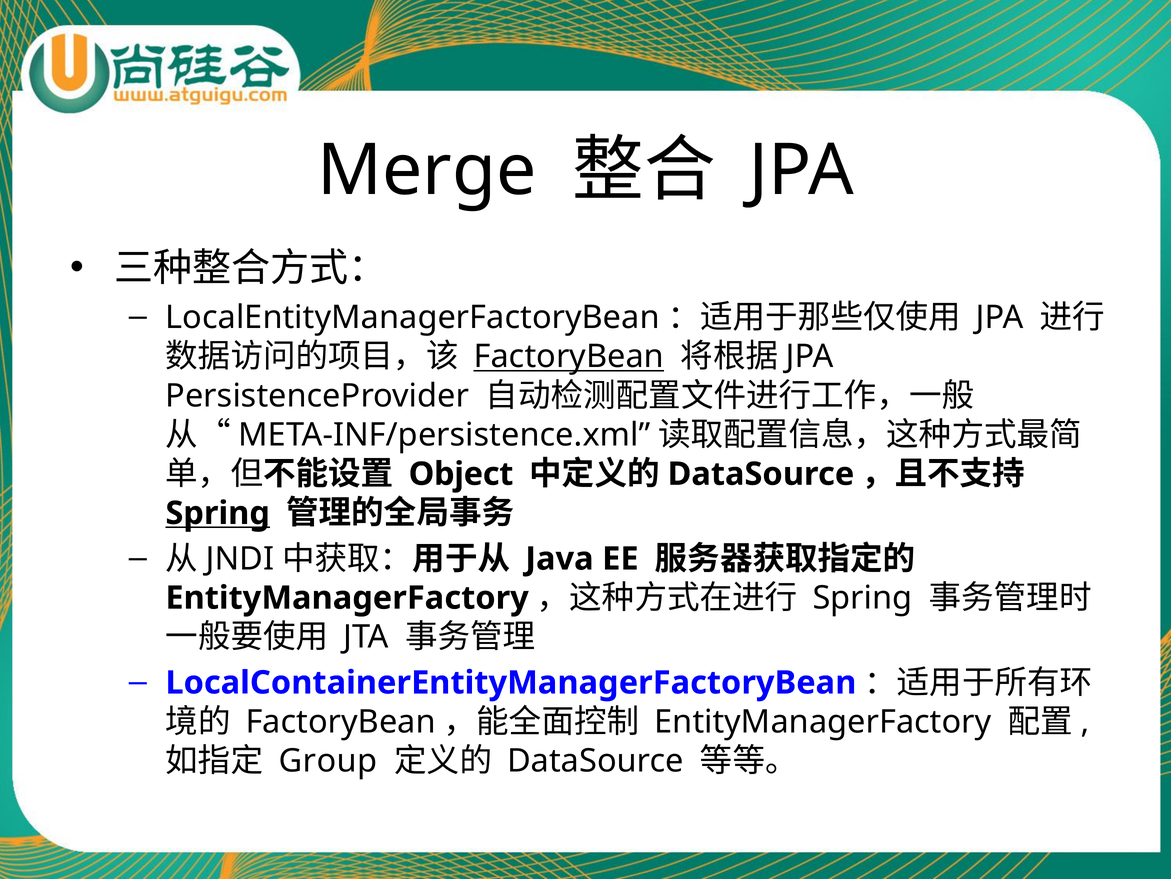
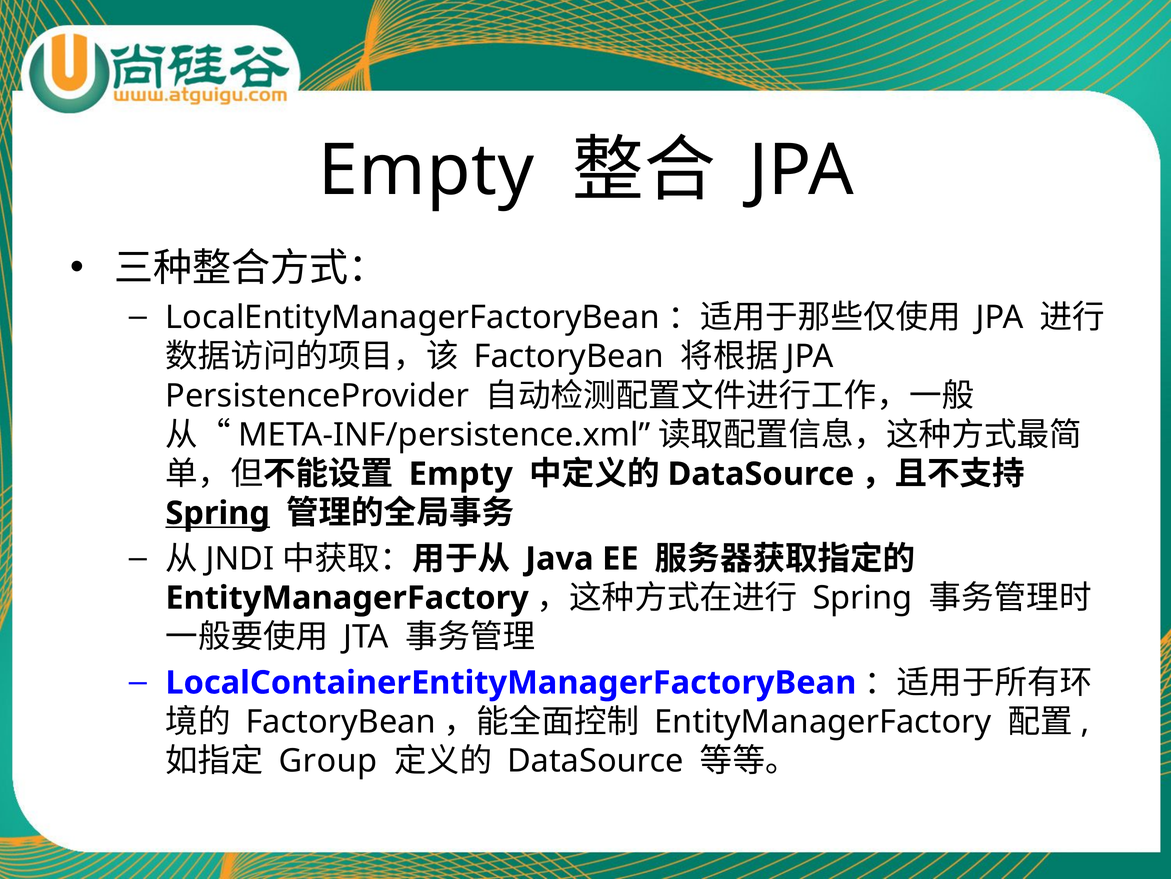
Merge at (427, 170): Merge -> Empty
FactoryBean at (569, 356) underline: present -> none
Object at (461, 474): Object -> Empty
